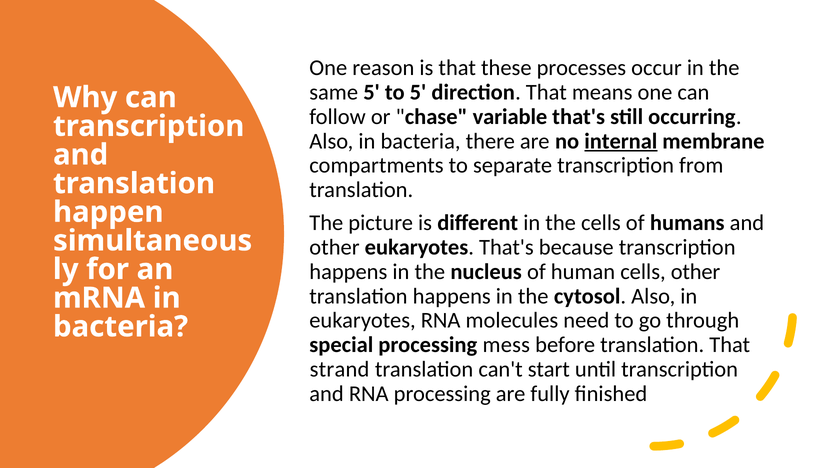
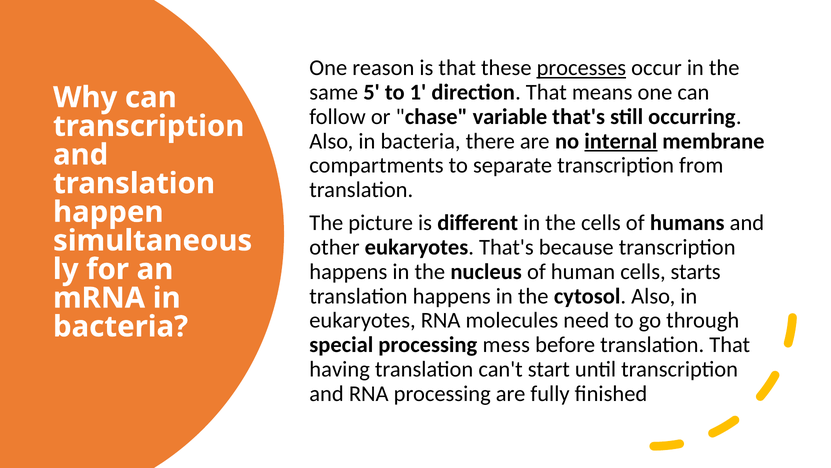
processes underline: none -> present
to 5: 5 -> 1
cells other: other -> starts
strand: strand -> having
